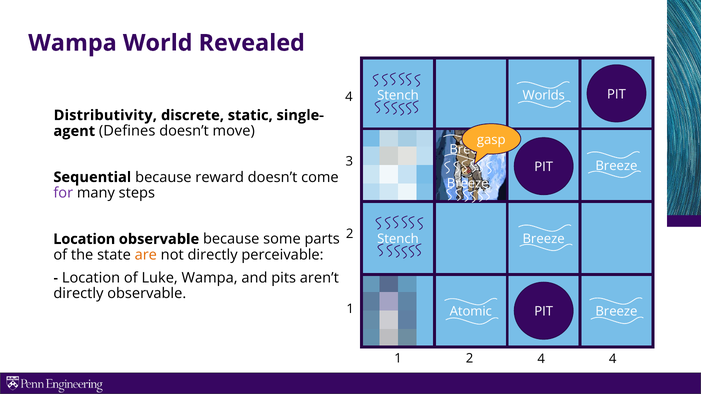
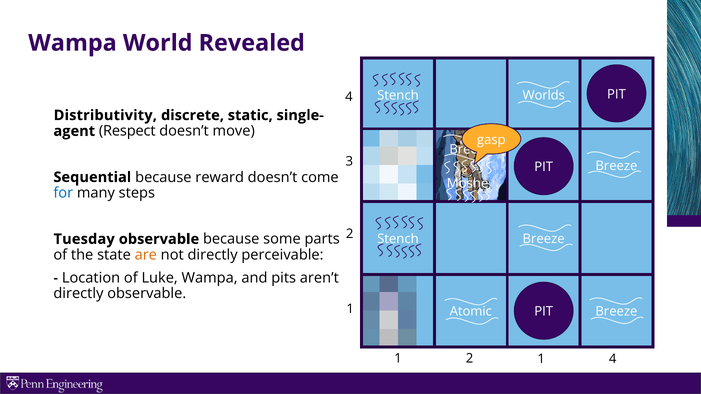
Defines: Defines -> Respect
Breeze at (468, 183): Breeze -> Moshe
for colour: purple -> blue
Location at (84, 239): Location -> Tuesday
2 4: 4 -> 1
